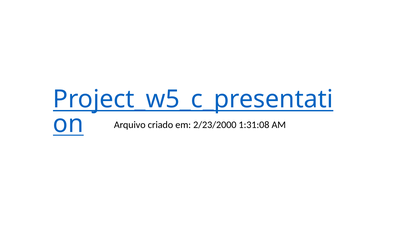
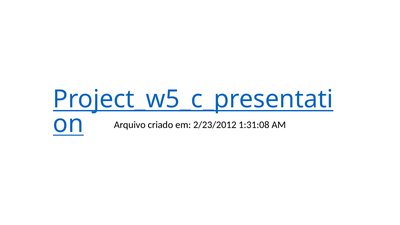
2/23/2000: 2/23/2000 -> 2/23/2012
